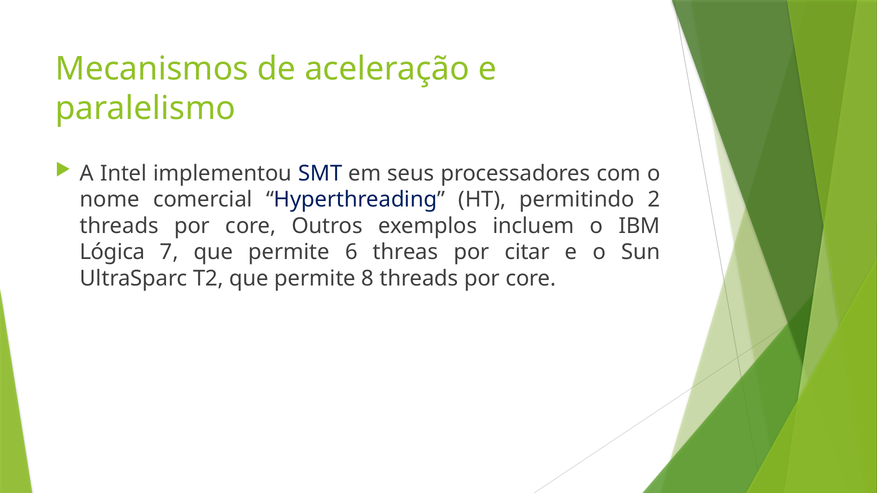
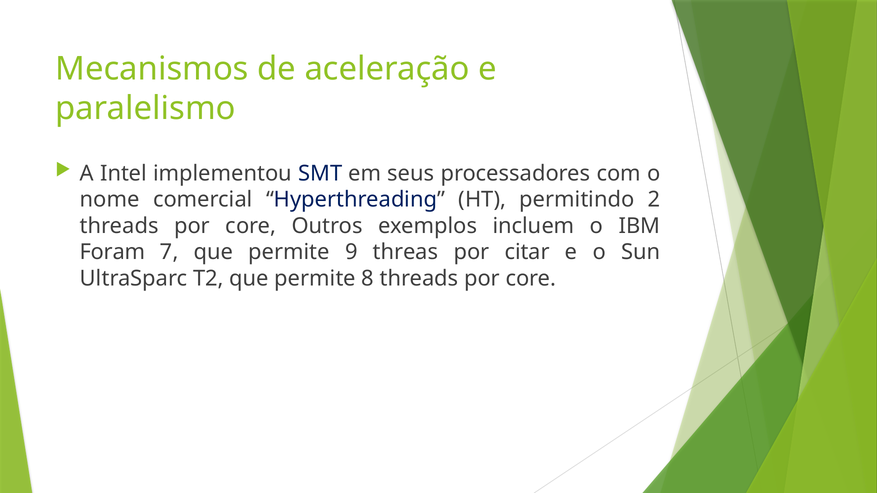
Lógica: Lógica -> Foram
6: 6 -> 9
